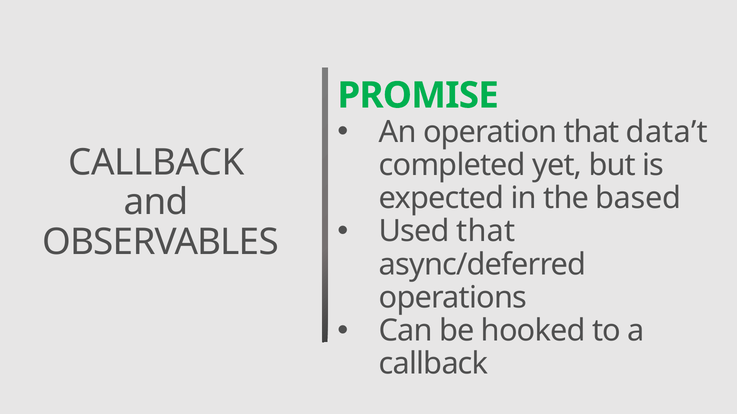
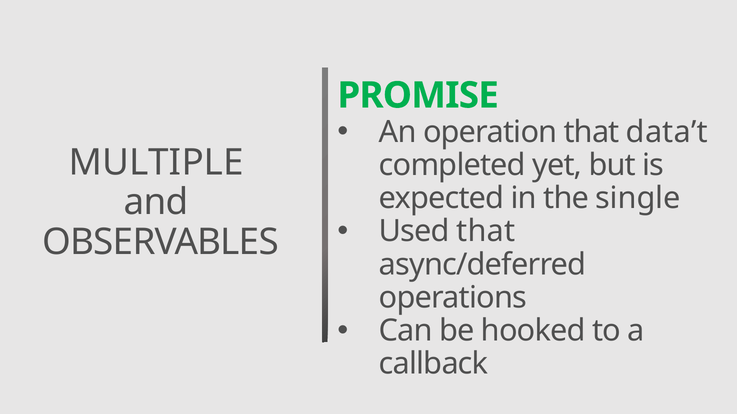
CALLBACK at (156, 163): CALLBACK -> MULTIPLE
based: based -> single
